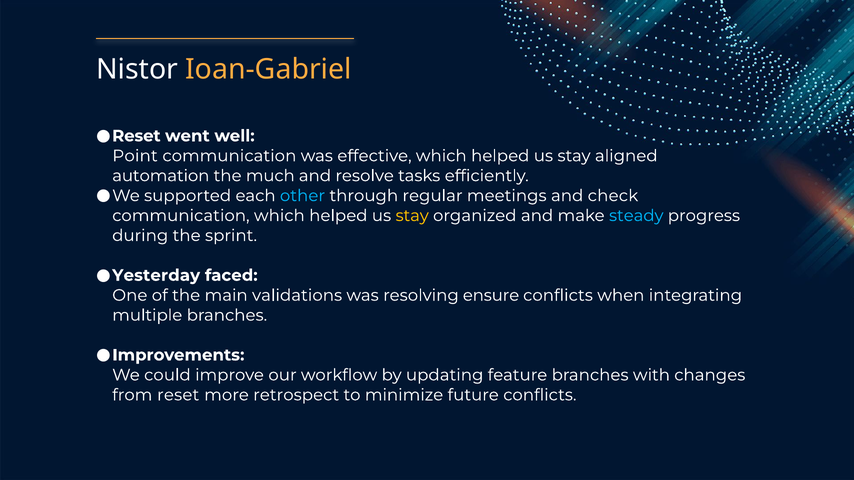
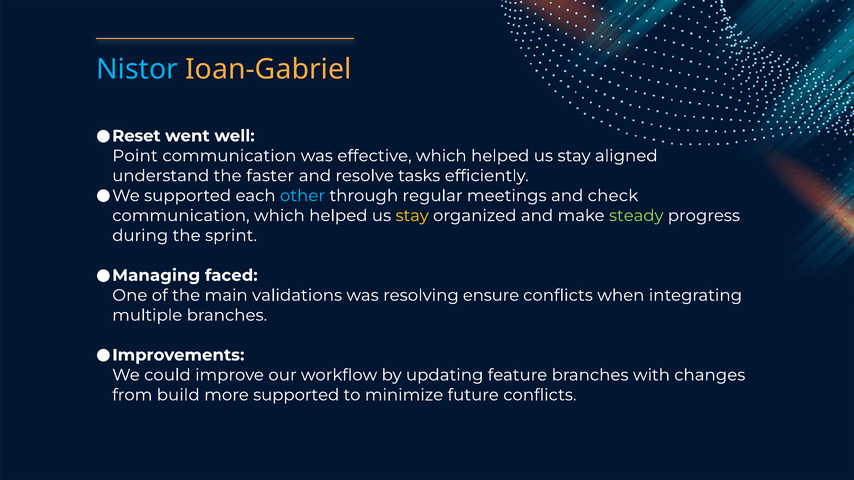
Nistor colour: white -> light blue
automation: automation -> understand
much: much -> faster
steady colour: light blue -> light green
Yesterday: Yesterday -> Managing
from reset: reset -> build
more retrospect: retrospect -> supported
